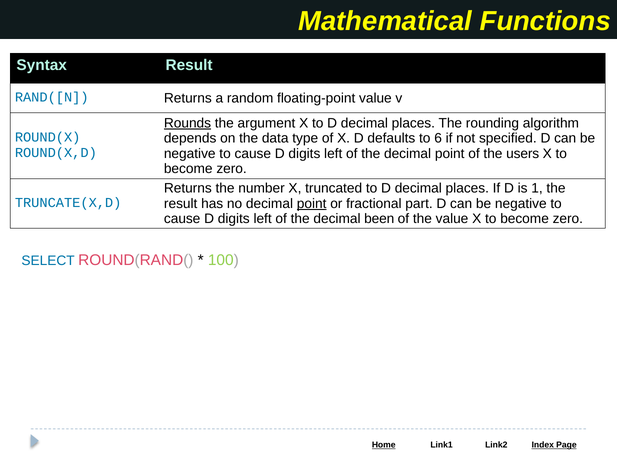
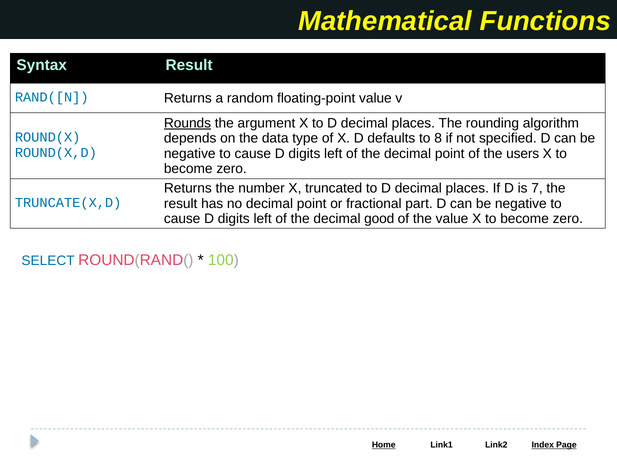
6: 6 -> 8
1: 1 -> 7
point at (312, 203) underline: present -> none
been: been -> good
